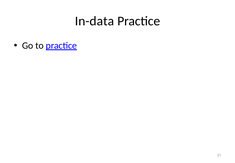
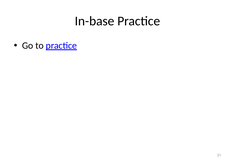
In-data: In-data -> In-base
